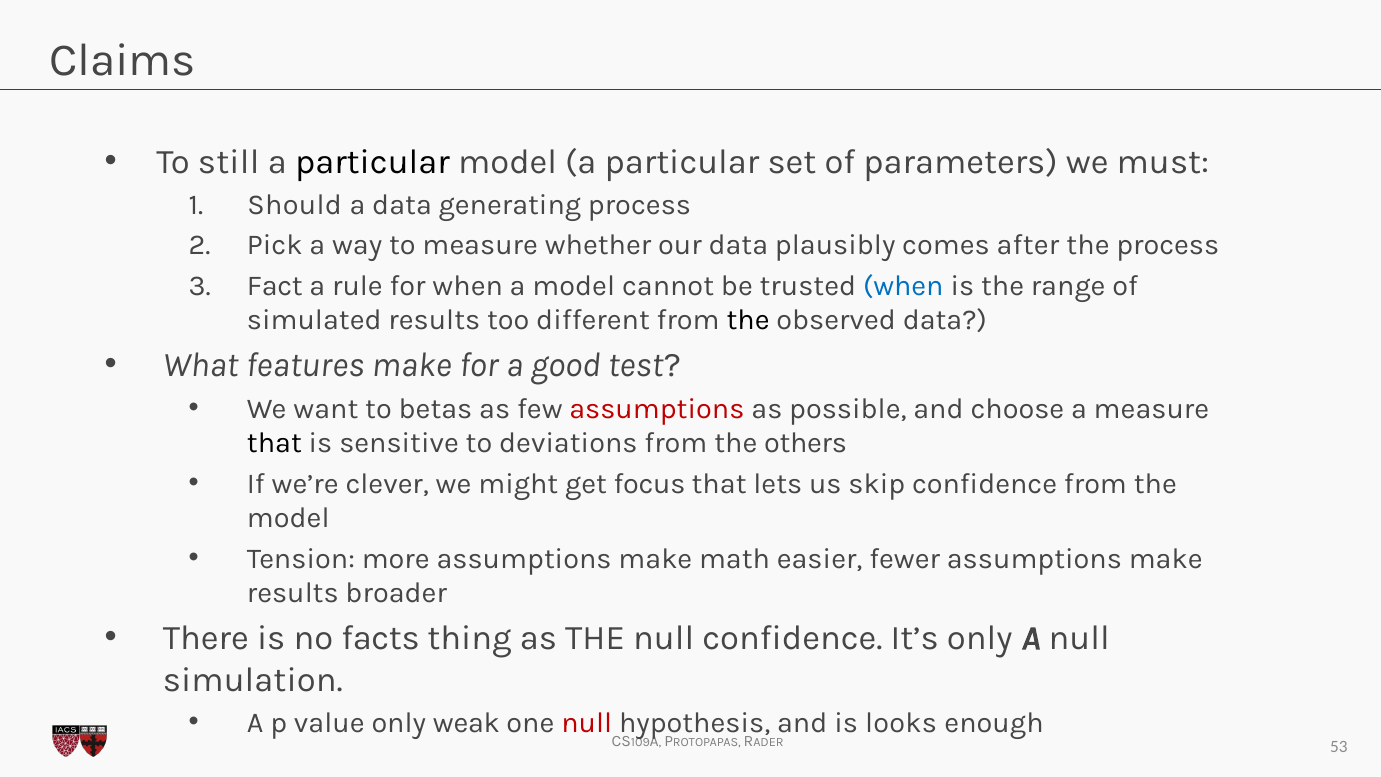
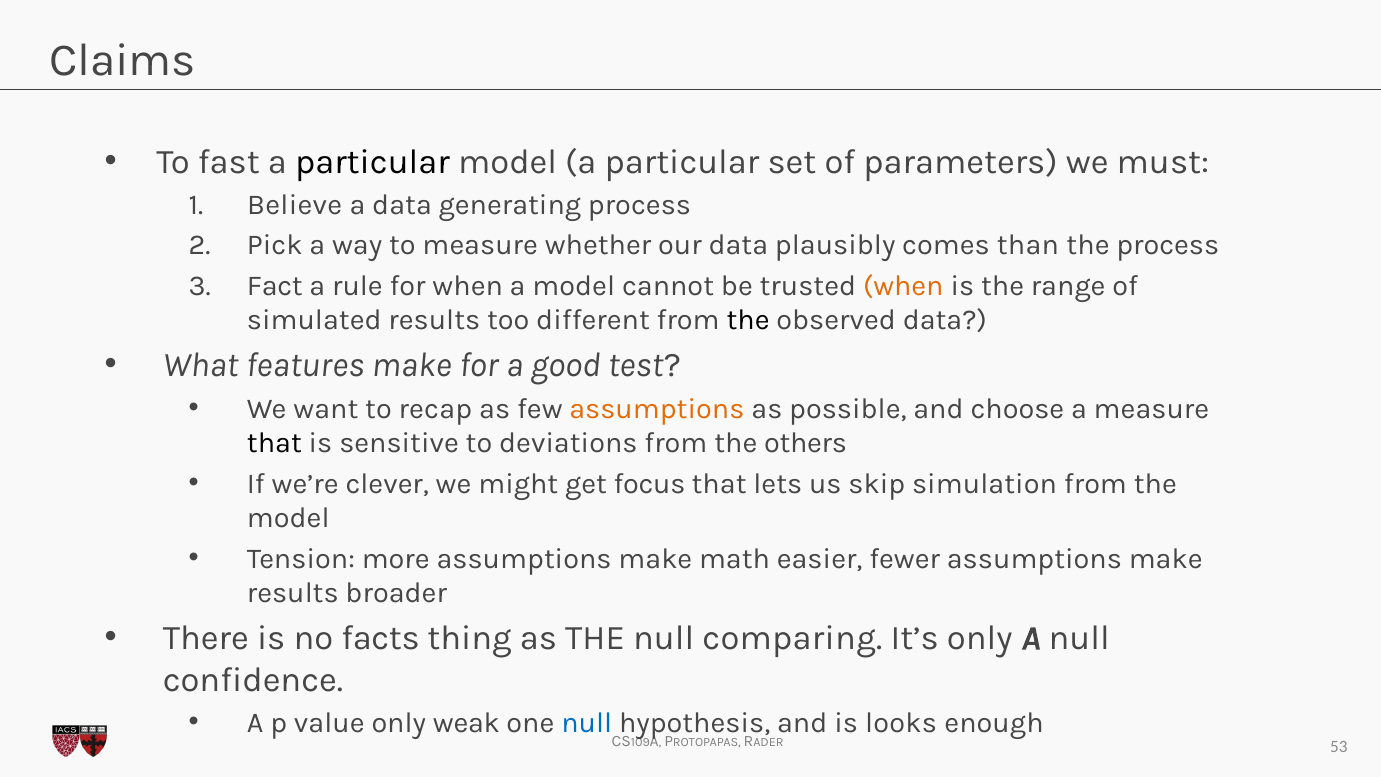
still: still -> fast
Should: Should -> Believe
after: after -> than
when at (903, 286) colour: blue -> orange
betas: betas -> recap
assumptions at (657, 409) colour: red -> orange
skip confidence: confidence -> simulation
null confidence: confidence -> comparing
simulation: simulation -> confidence
null at (587, 723) colour: red -> blue
